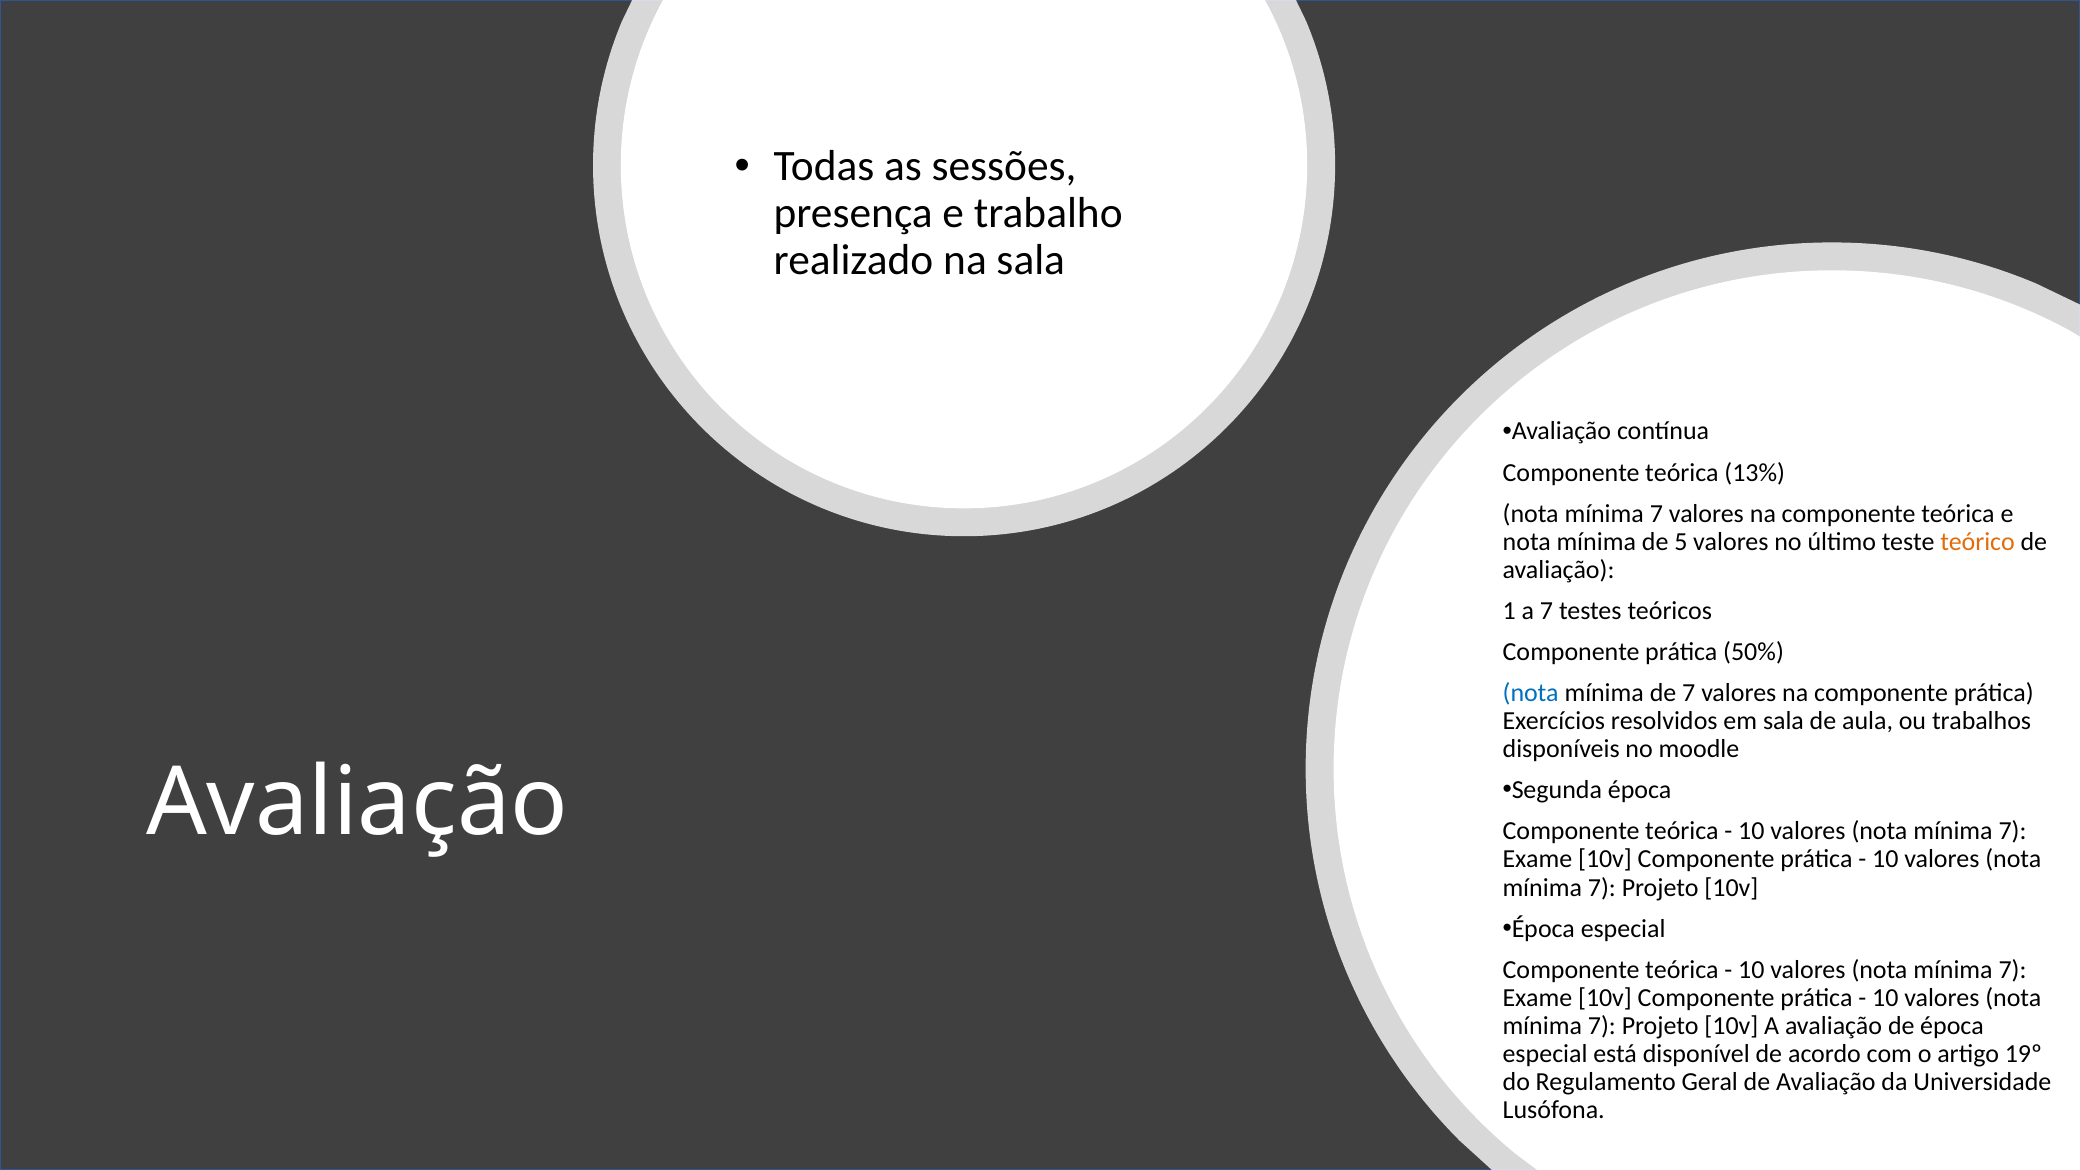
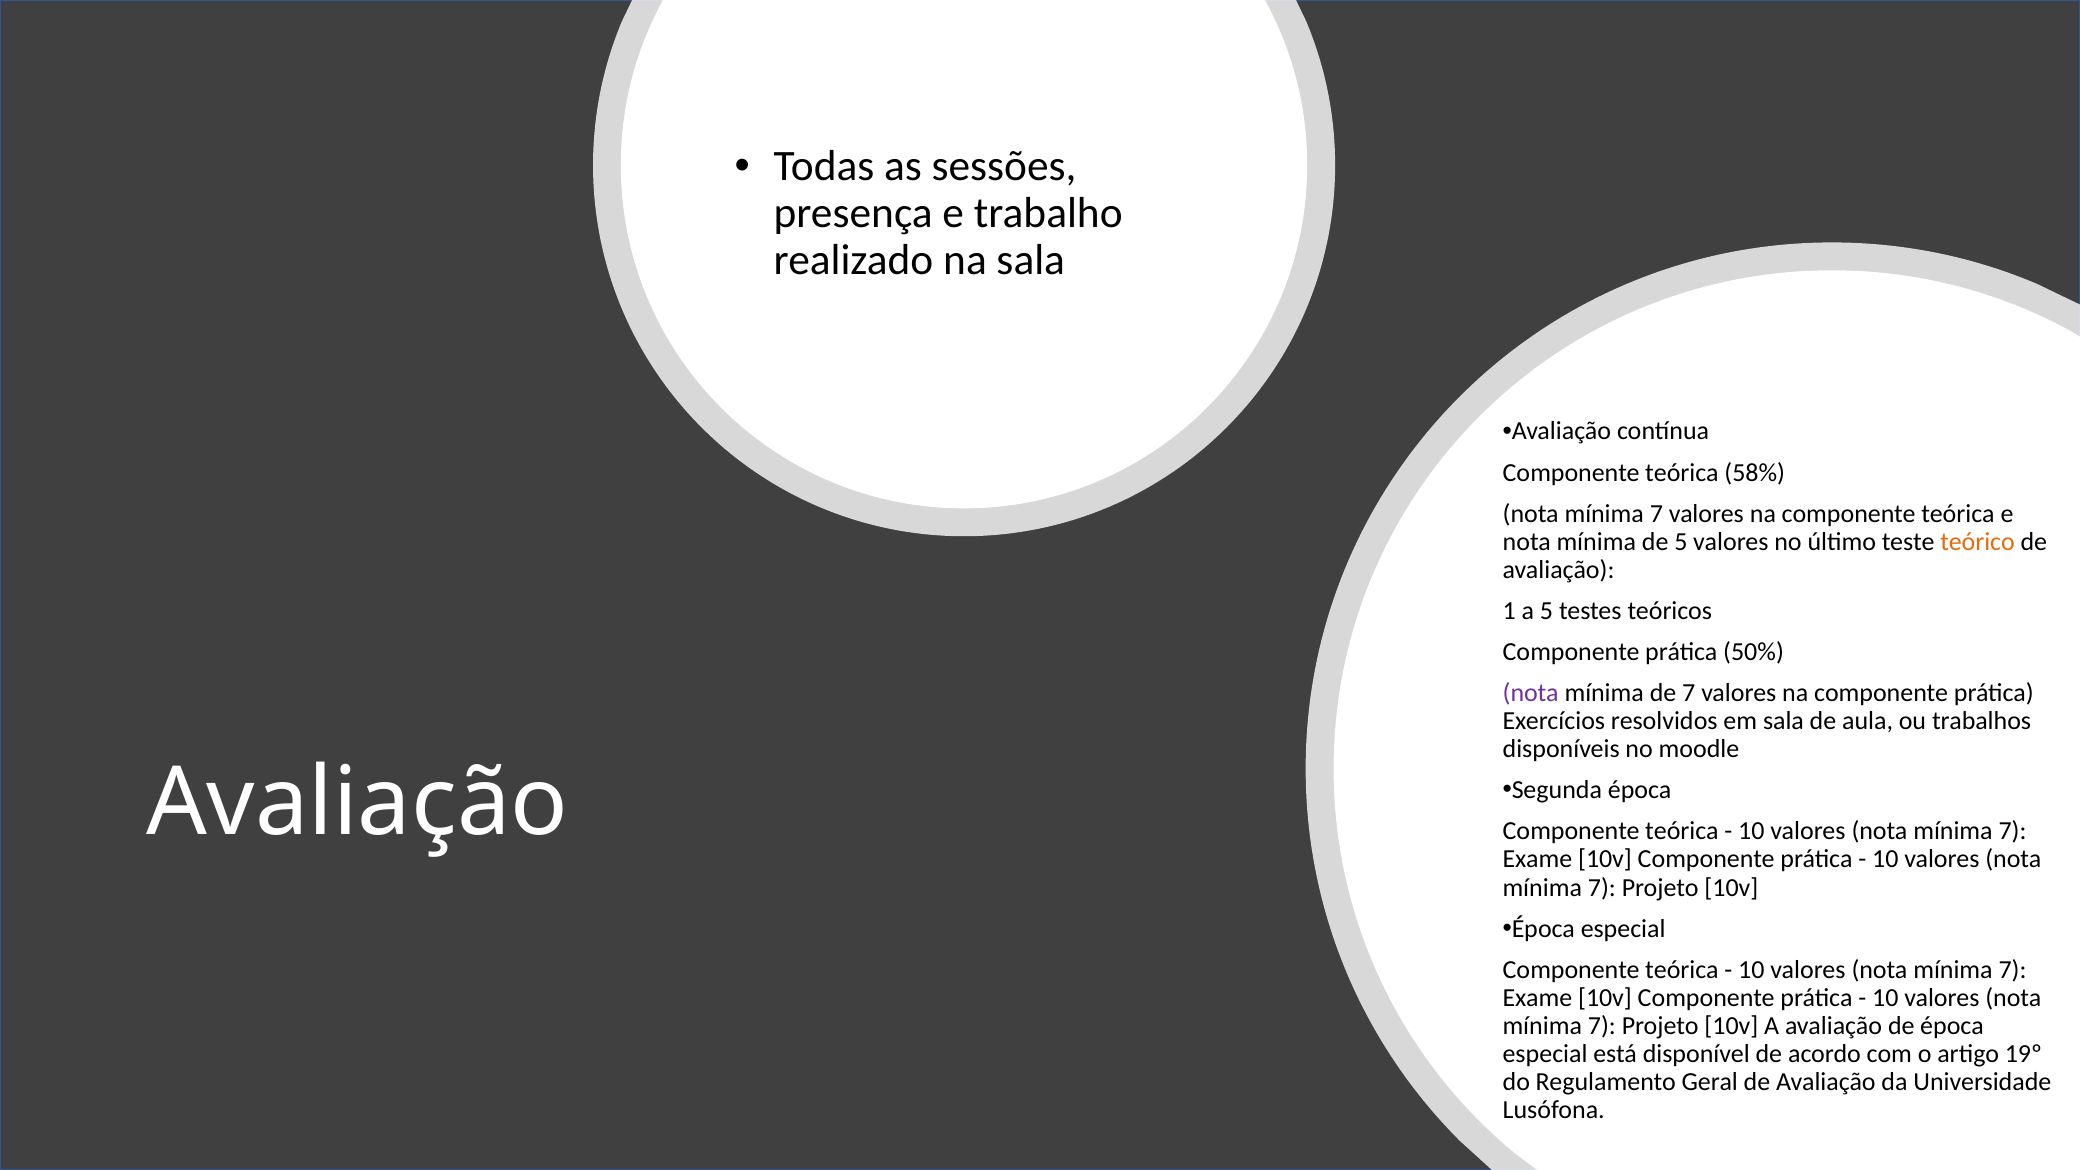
13%: 13% -> 58%
a 7: 7 -> 5
nota at (1531, 693) colour: blue -> purple
